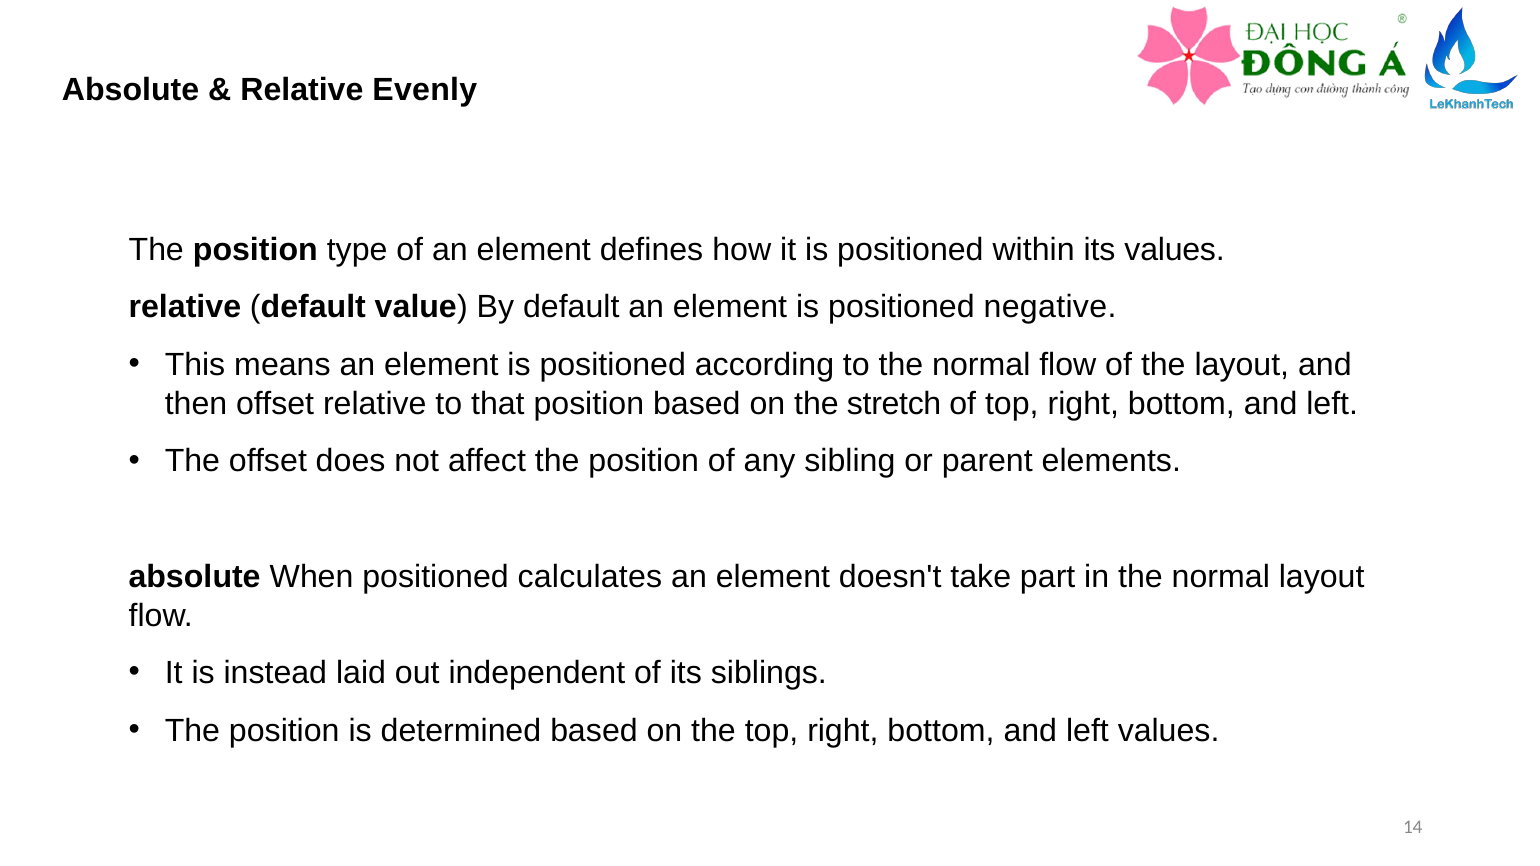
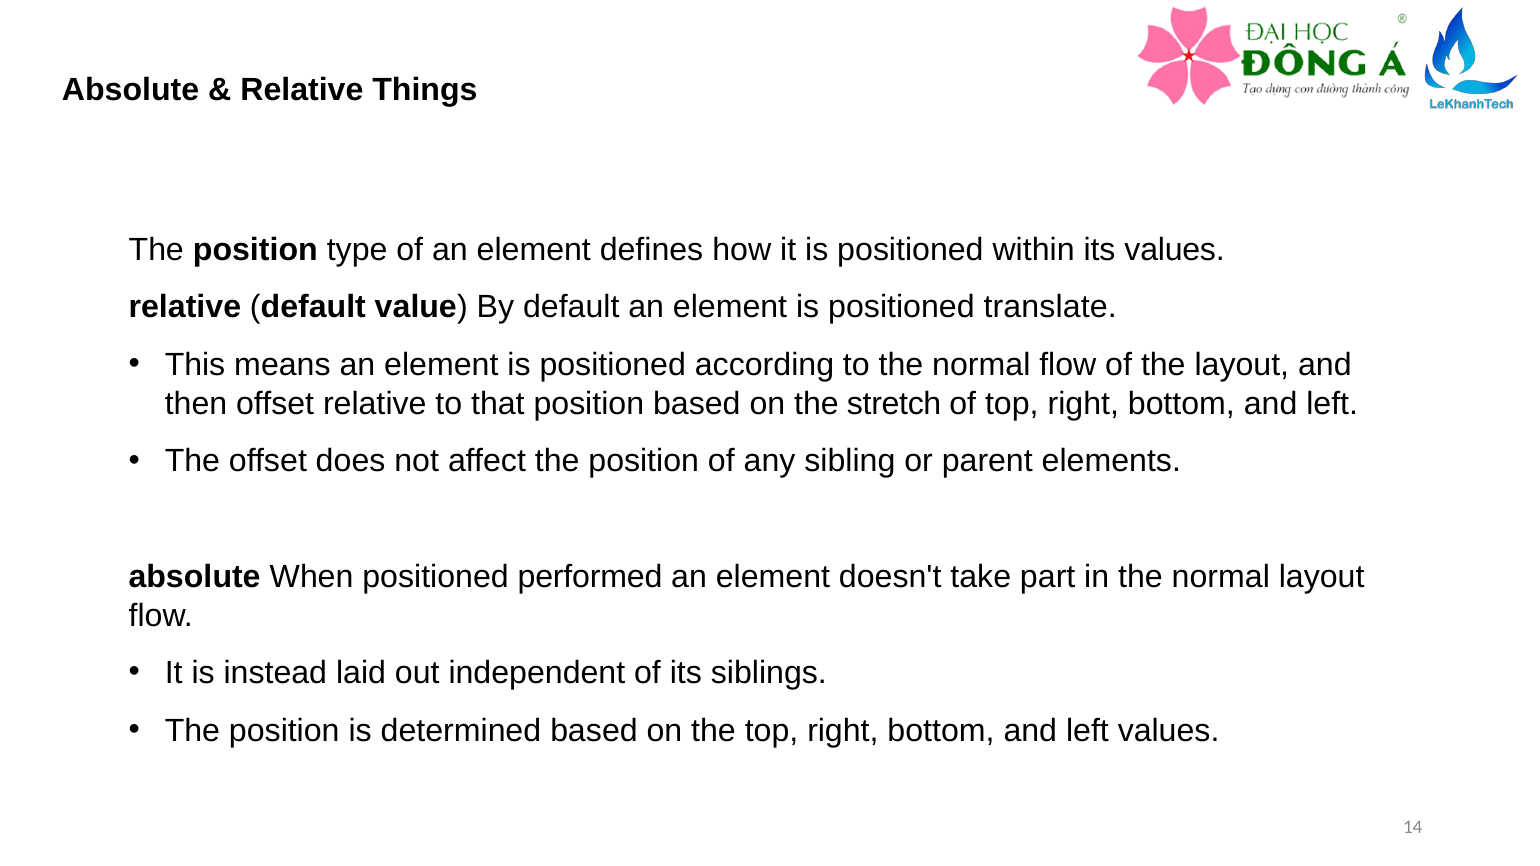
Evenly: Evenly -> Things
negative: negative -> translate
calculates: calculates -> performed
